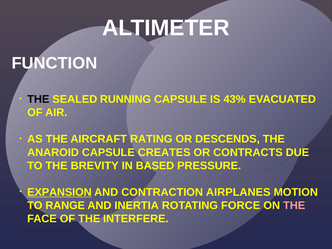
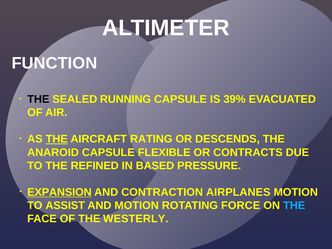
43%: 43% -> 39%
THE at (57, 139) underline: none -> present
CREATES: CREATES -> FLEXIBLE
BREVITY: BREVITY -> REFINED
RANGE: RANGE -> ASSIST
AND INERTIA: INERTIA -> MOTION
THE at (294, 205) colour: pink -> light blue
INTERFERE: INTERFERE -> WESTERLY
